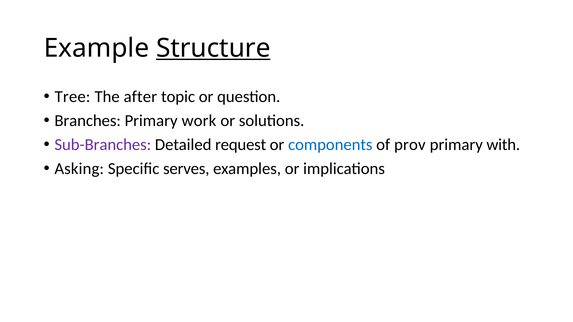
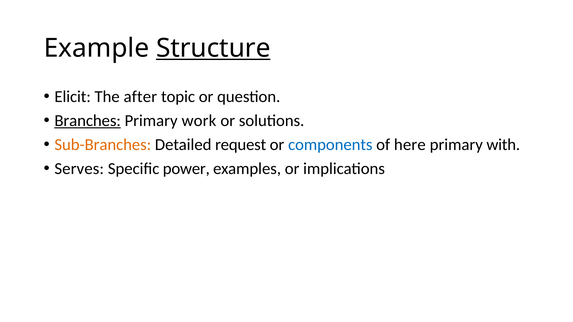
Tree: Tree -> Elicit
Branches underline: none -> present
Sub-Branches colour: purple -> orange
prov: prov -> here
Asking: Asking -> Serves
serves: serves -> power
